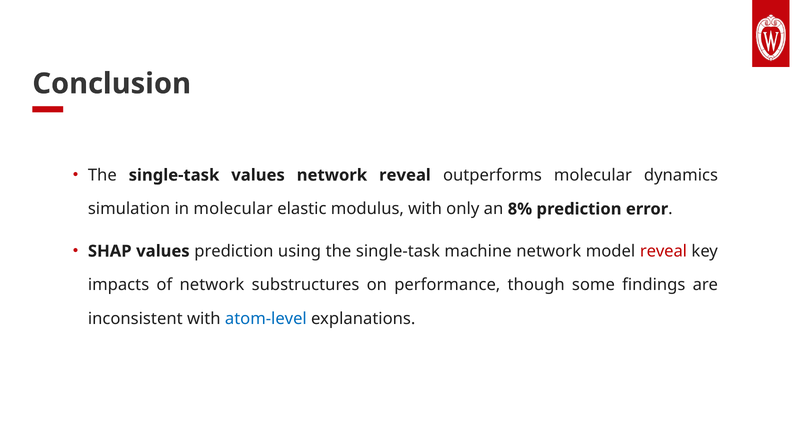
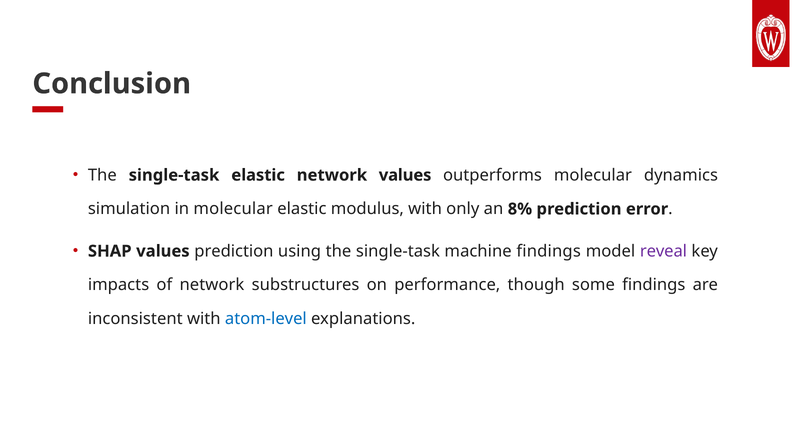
single-task values: values -> elastic
network reveal: reveal -> values
machine network: network -> findings
reveal at (663, 251) colour: red -> purple
